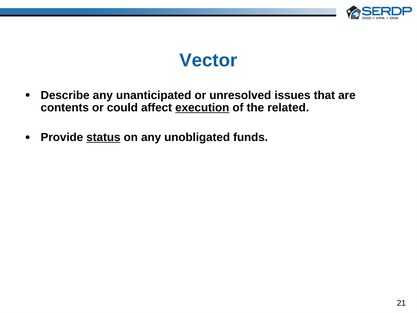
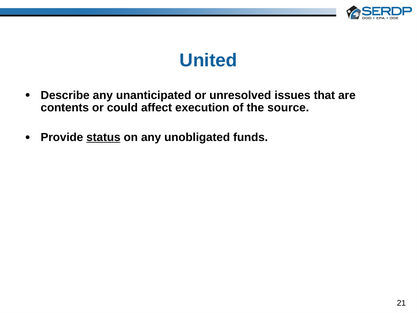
Vector: Vector -> United
execution underline: present -> none
related: related -> source
